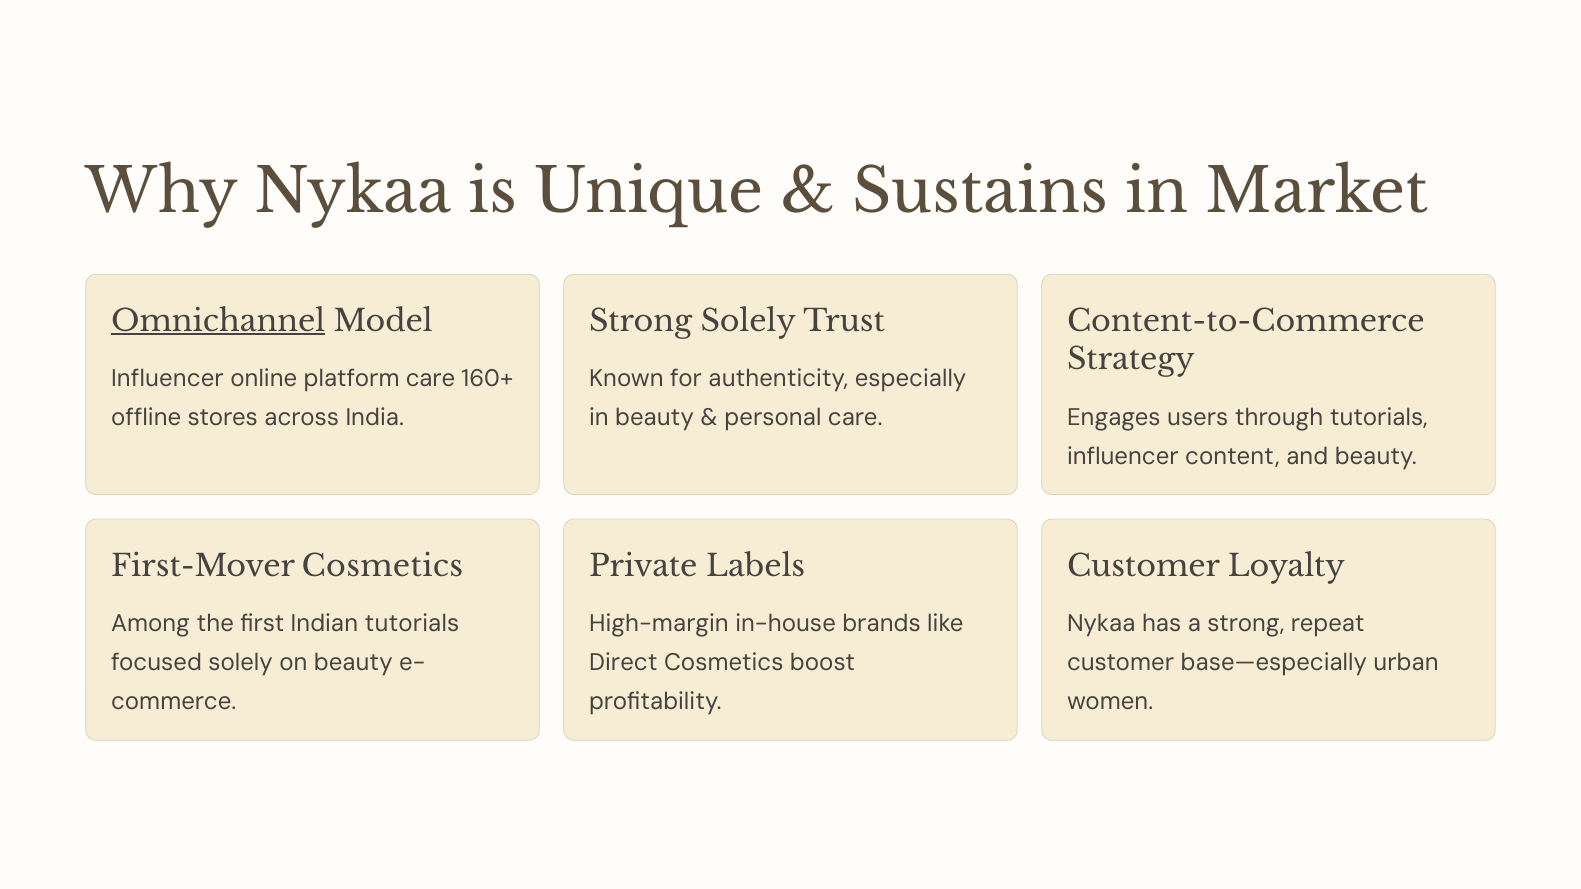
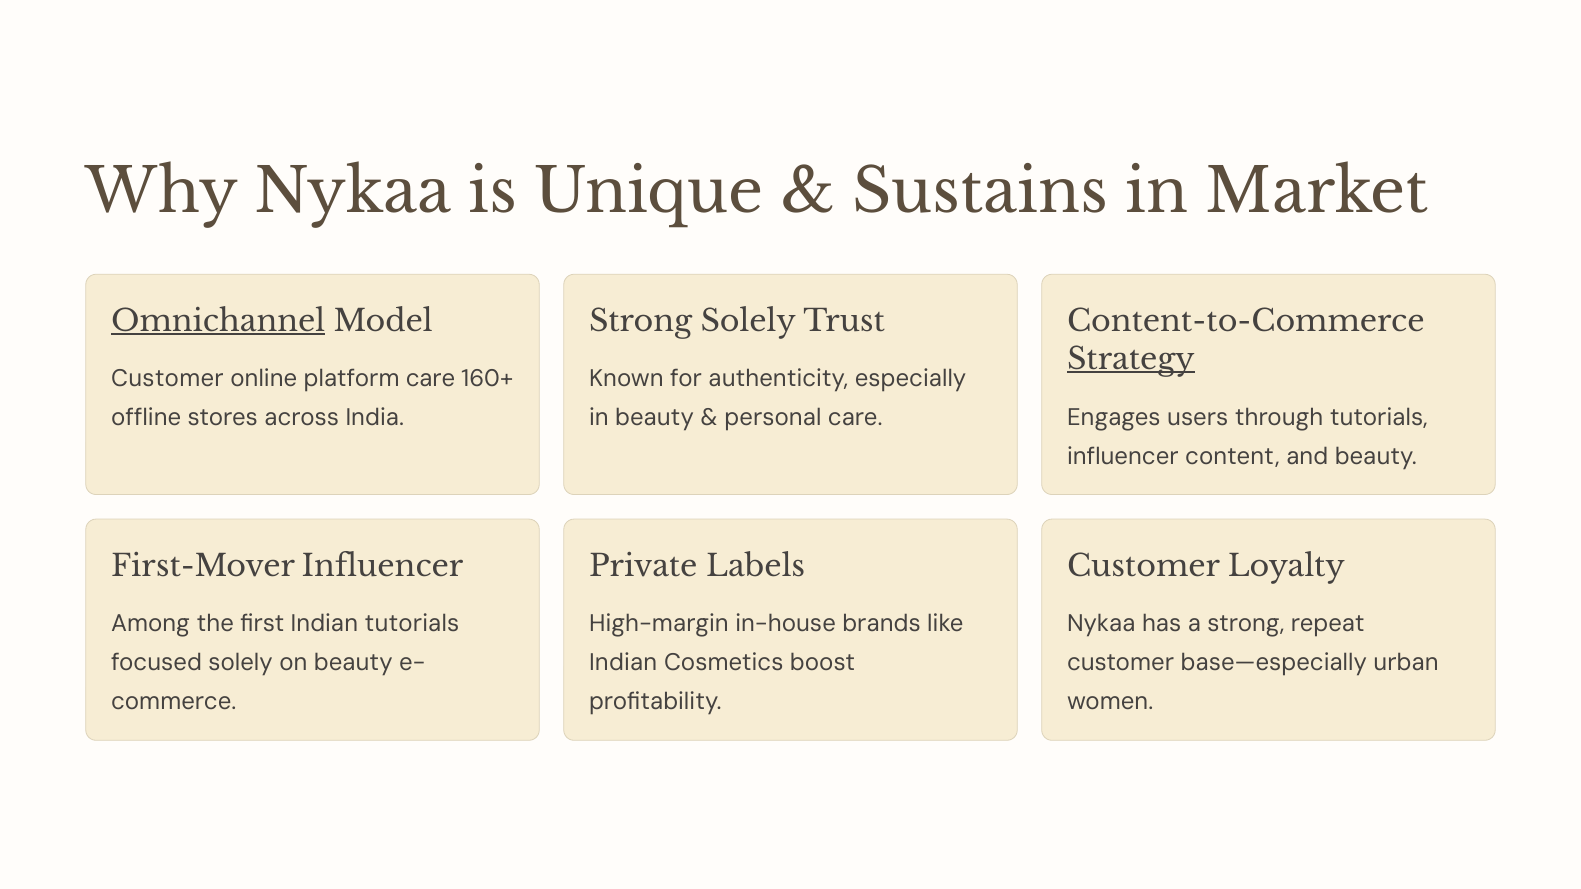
Strategy underline: none -> present
Influencer at (167, 379): Influencer -> Customer
First-Mover Cosmetics: Cosmetics -> Influencer
Direct at (623, 663): Direct -> Indian
